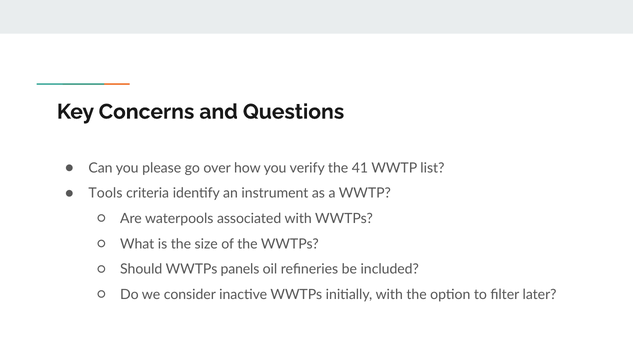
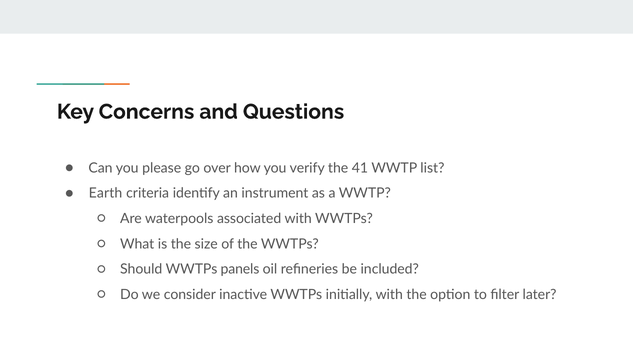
Tools: Tools -> Earth
